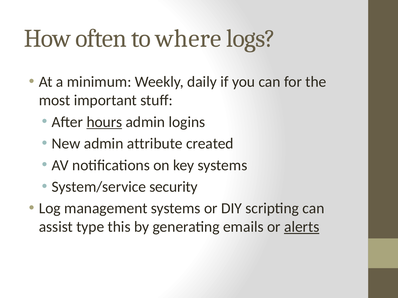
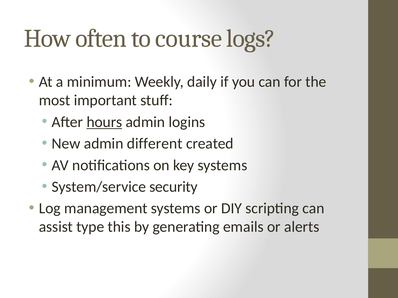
where: where -> course
attribute: attribute -> different
alerts underline: present -> none
